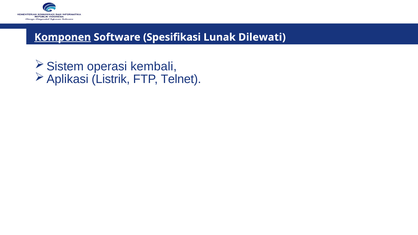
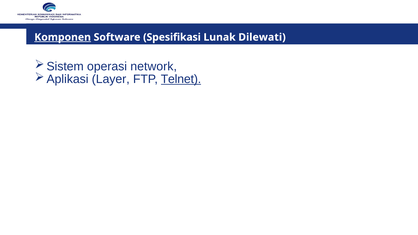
kembali: kembali -> network
Listrik: Listrik -> Layer
Telnet underline: none -> present
